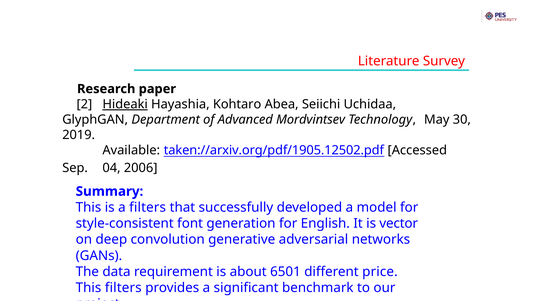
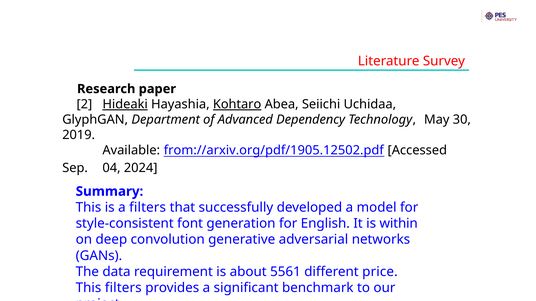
Kohtaro underline: none -> present
Mordvintsev: Mordvintsev -> Dependency
taken://arxiv.org/pdf/1905.12502.pdf: taken://arxiv.org/pdf/1905.12502.pdf -> from://arxiv.org/pdf/1905.12502.pdf
2006: 2006 -> 2024
vector: vector -> within
6501: 6501 -> 5561
